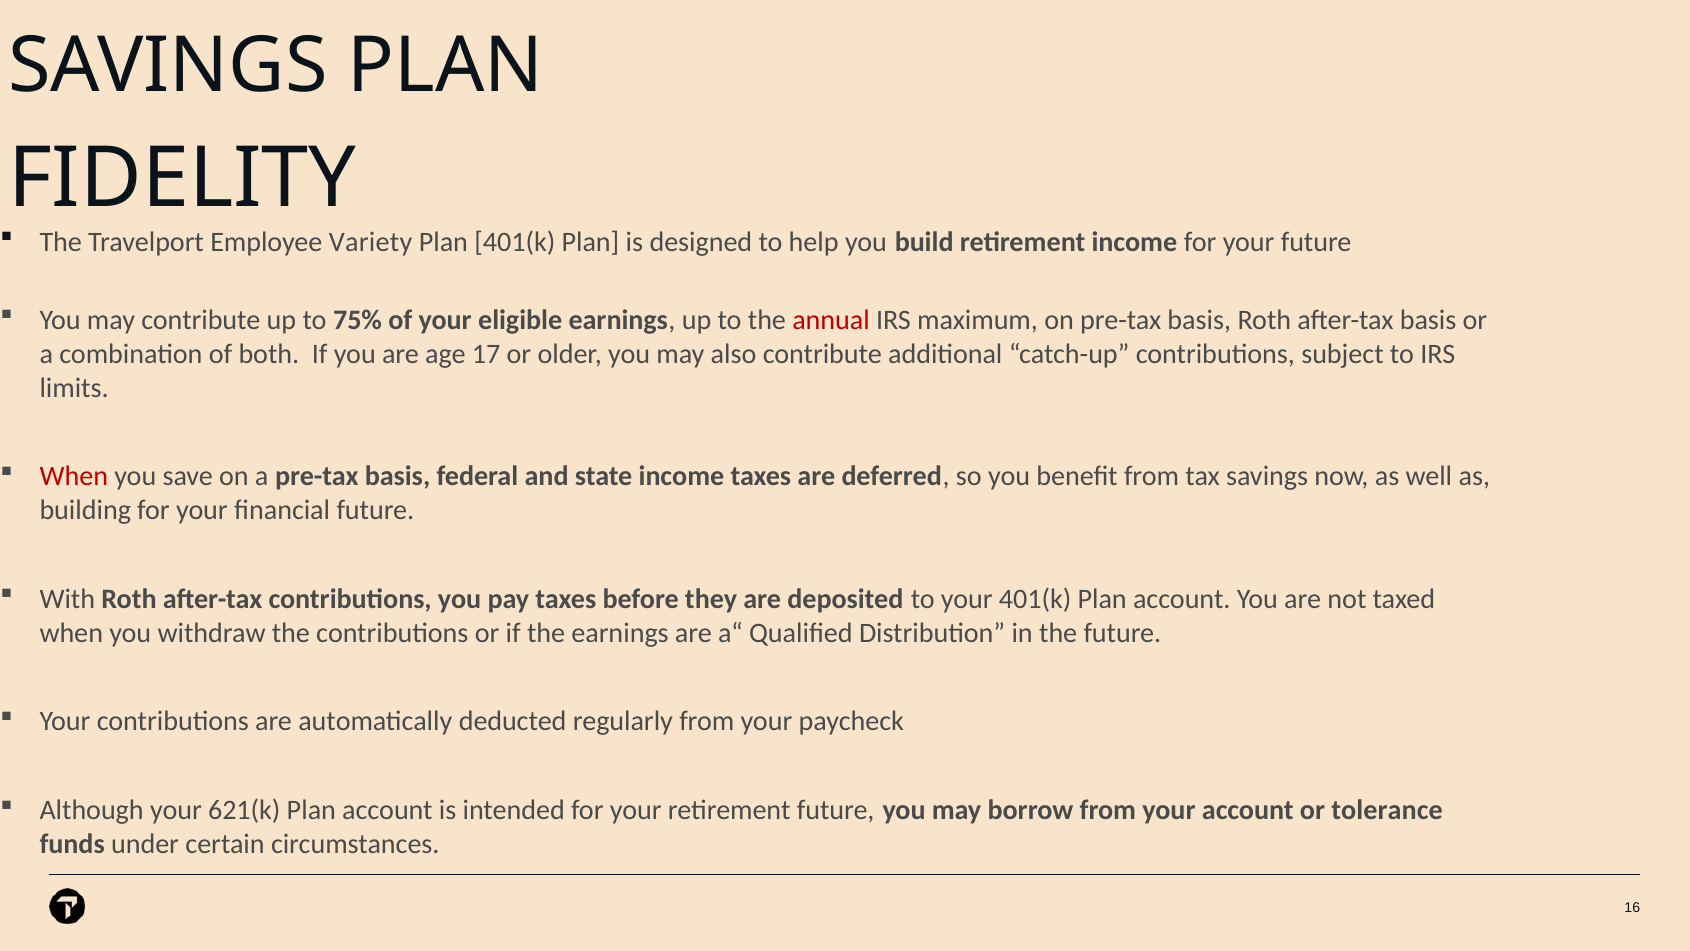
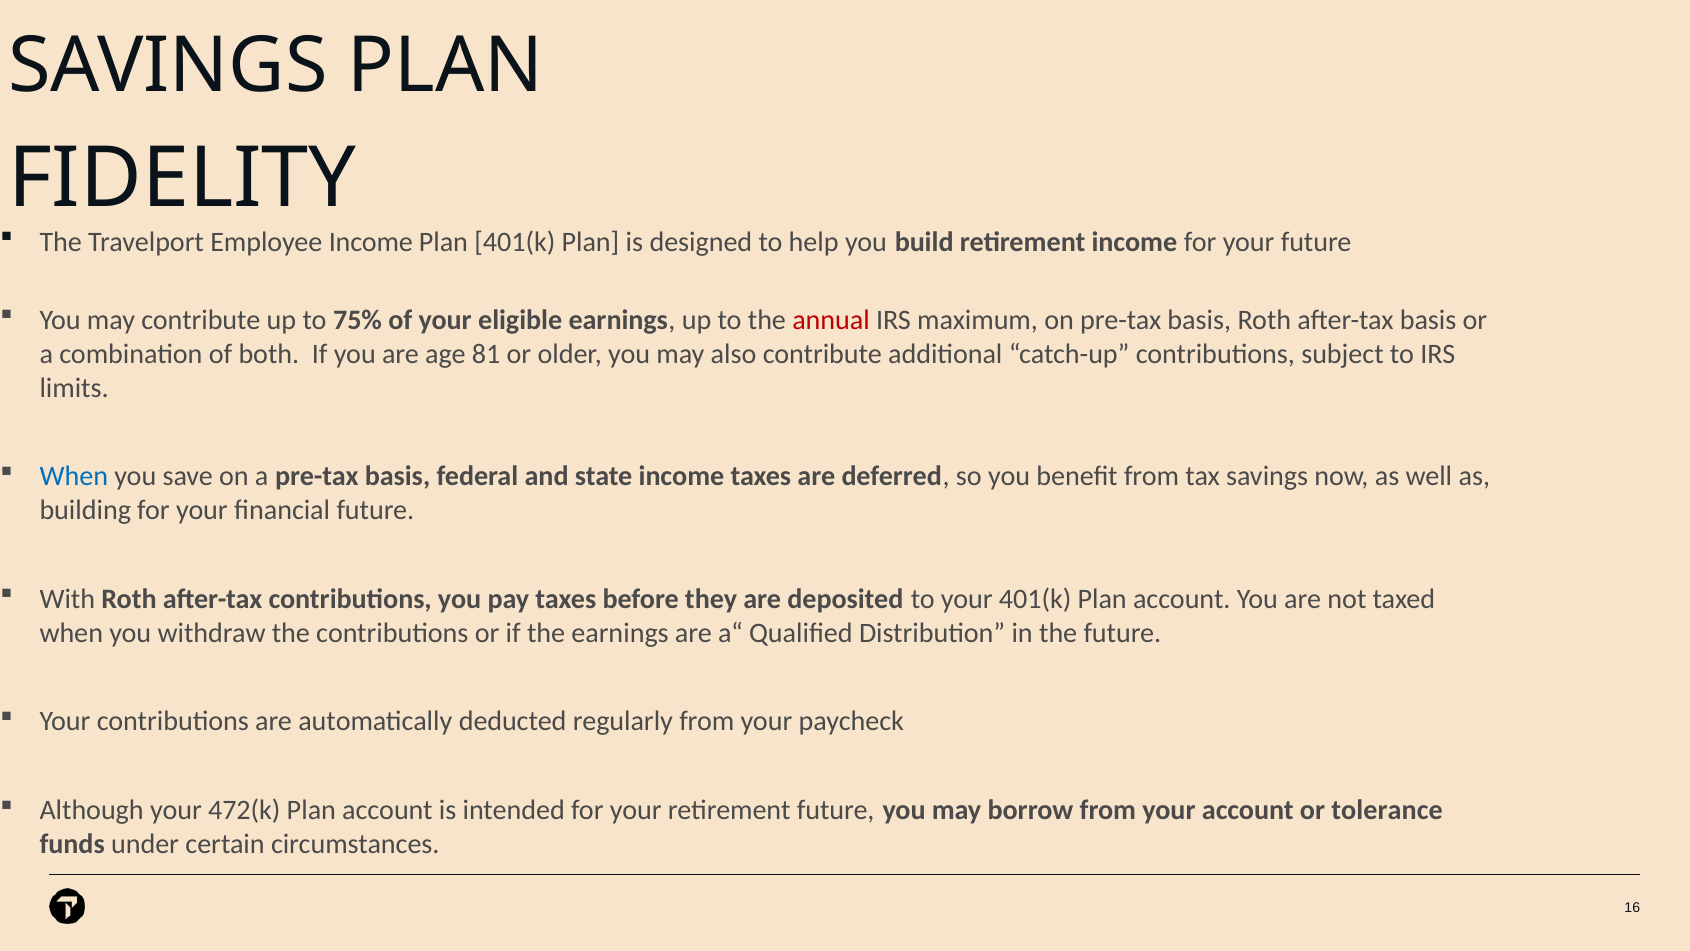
Employee Variety: Variety -> Income
17: 17 -> 81
When at (74, 476) colour: red -> blue
621(k: 621(k -> 472(k
